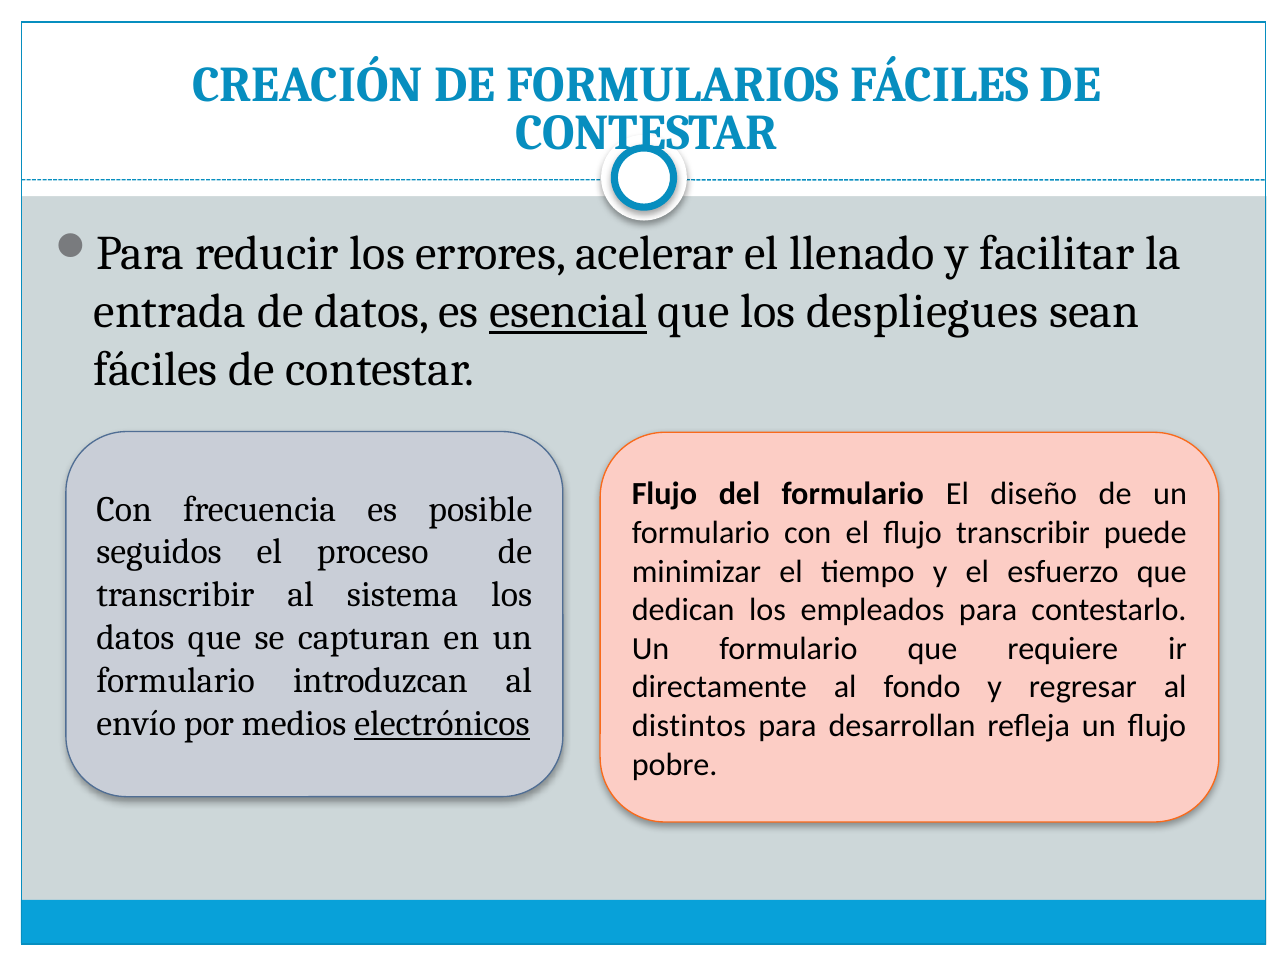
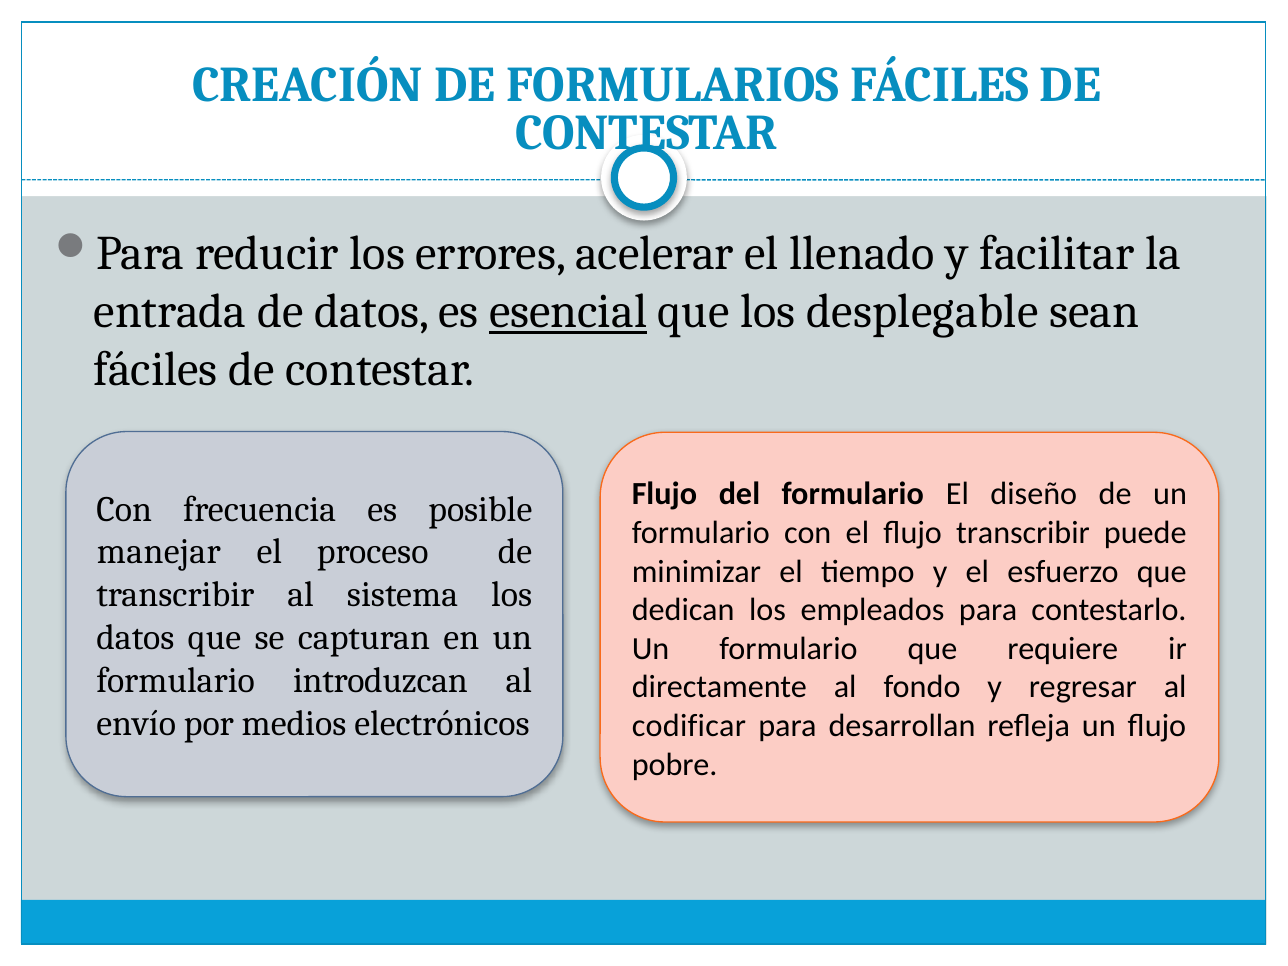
despliegues: despliegues -> desplegable
seguidos: seguidos -> manejar
electrónicos underline: present -> none
distintos: distintos -> codificar
